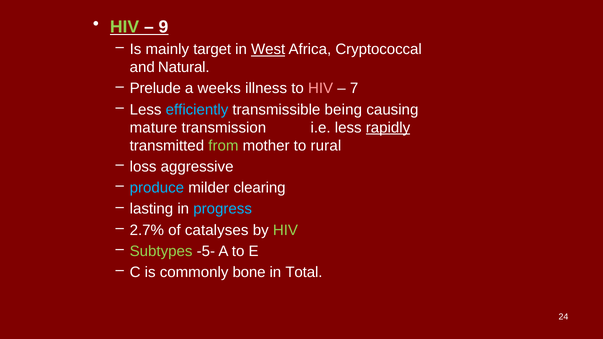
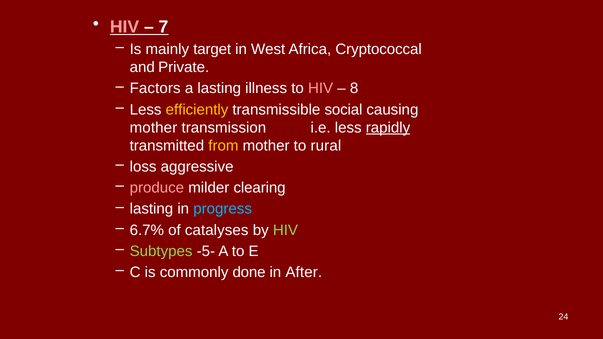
HIV at (125, 27) colour: light green -> pink
9: 9 -> 7
West underline: present -> none
Natural: Natural -> Private
Prelude: Prelude -> Factors
a weeks: weeks -> lasting
7: 7 -> 8
efficiently colour: light blue -> yellow
being: being -> social
mature at (153, 128): mature -> mother
from colour: light green -> yellow
produce colour: light blue -> pink
2.7%: 2.7% -> 6.7%
bone: bone -> done
Total: Total -> After
